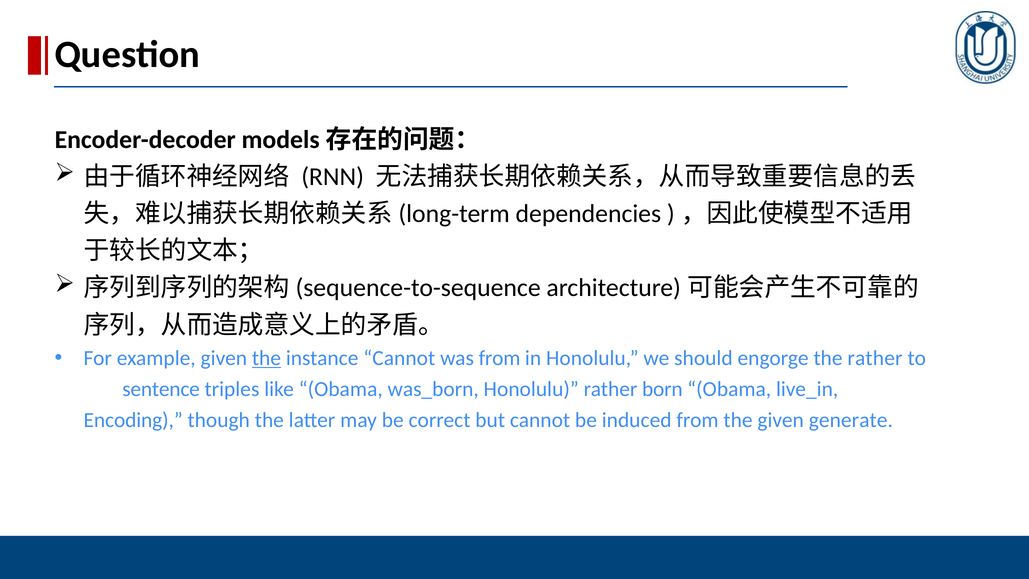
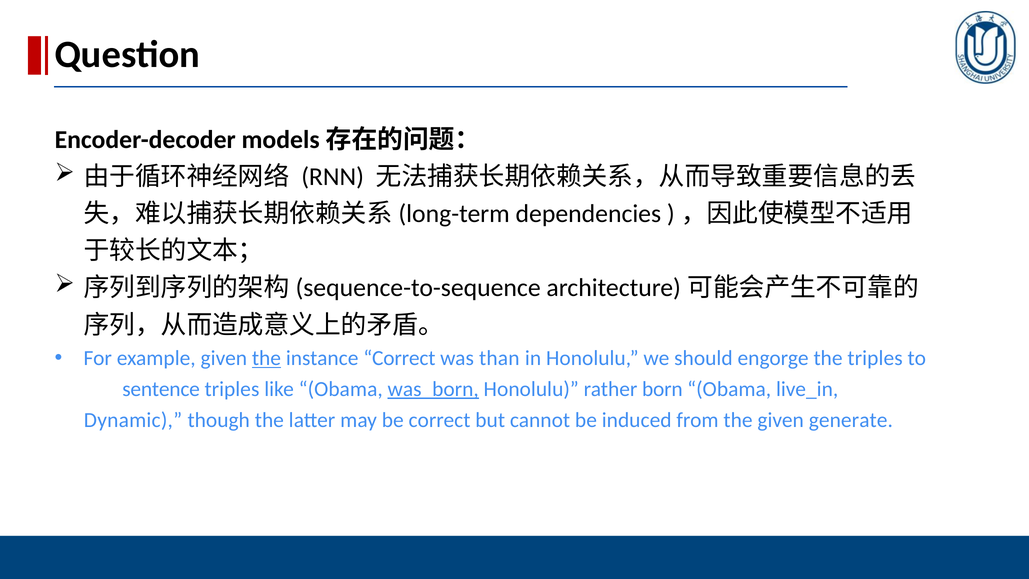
instance Cannot: Cannot -> Correct
was from: from -> than
the rather: rather -> triples
was_born underline: none -> present
Encoding: Encoding -> Dynamic
